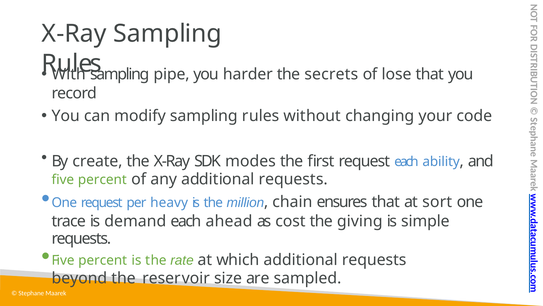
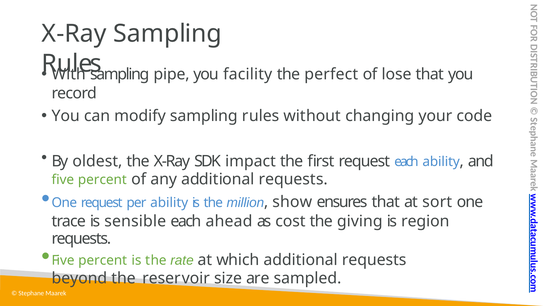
harder: harder -> facility
secrets: secrets -> perfect
create: create -> oldest
modes: modes -> impact
per heavy: heavy -> ability
chain: chain -> show
demand: demand -> sensible
simple: simple -> region
